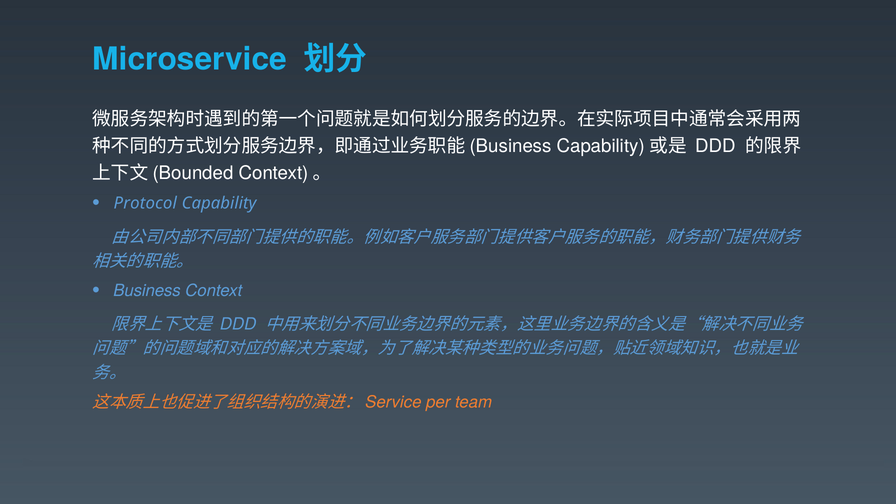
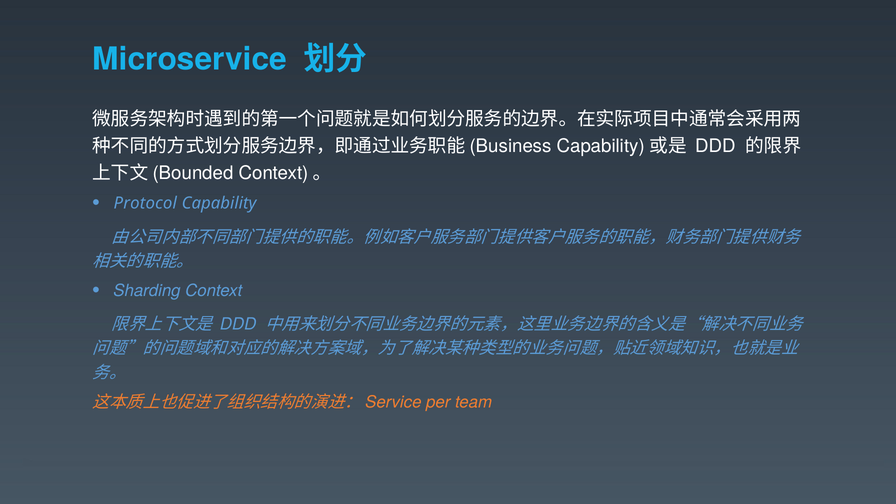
Business: Business -> Sharding
